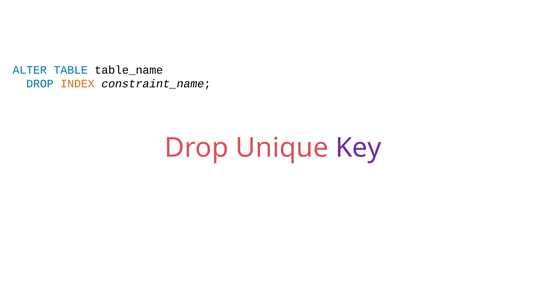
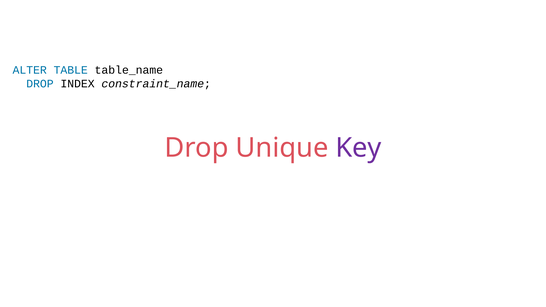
INDEX colour: orange -> black
